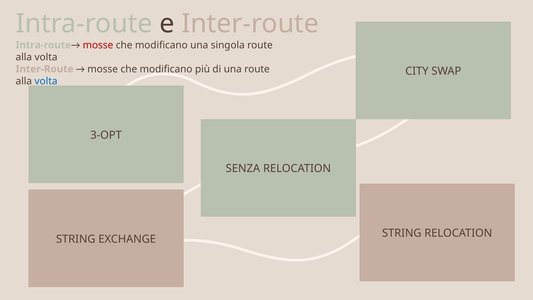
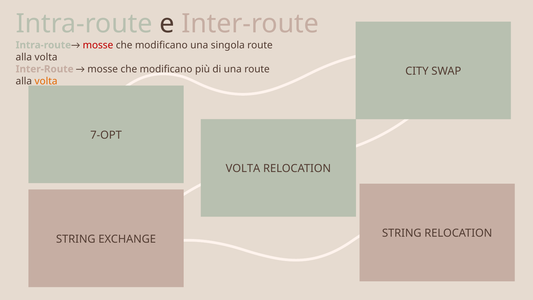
volta at (46, 81) colour: blue -> orange
3-OPT: 3-OPT -> 7-OPT
SENZA at (243, 169): SENZA -> VOLTA
